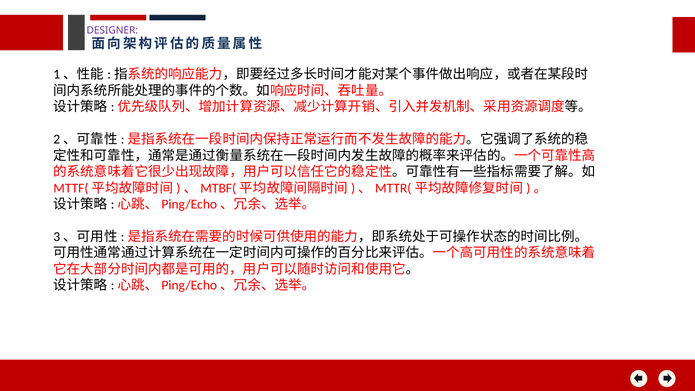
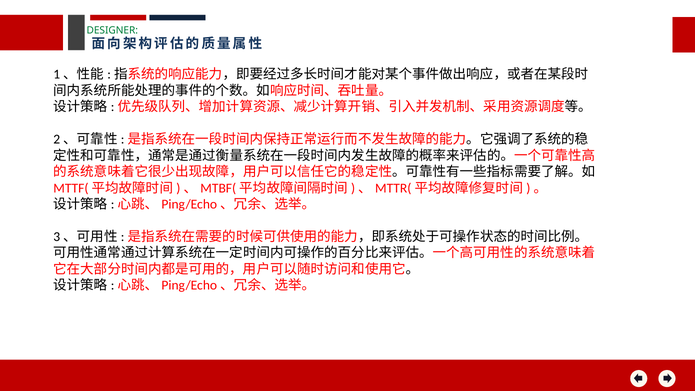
DESIGNER colour: purple -> green
